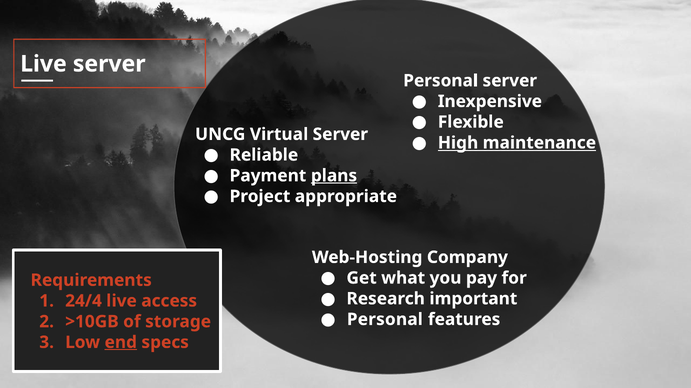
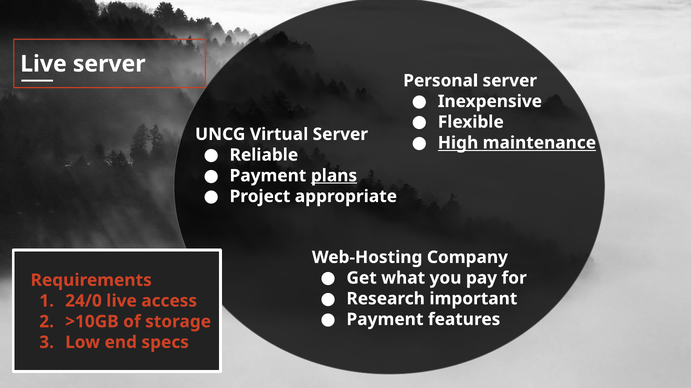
24/4: 24/4 -> 24/0
Personal at (385, 320): Personal -> Payment
end underline: present -> none
